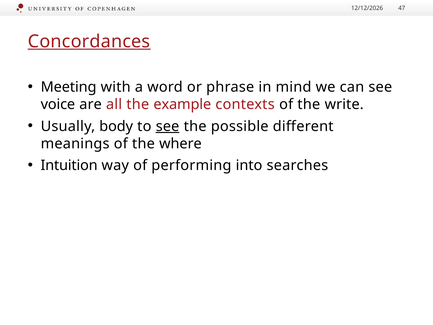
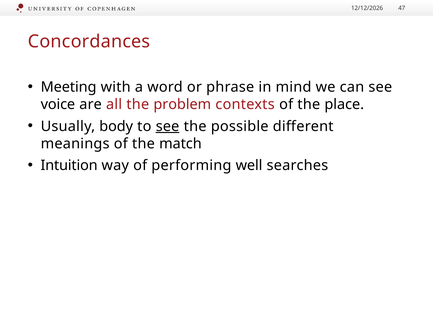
Concordances underline: present -> none
example: example -> problem
write: write -> place
where: where -> match
into: into -> well
